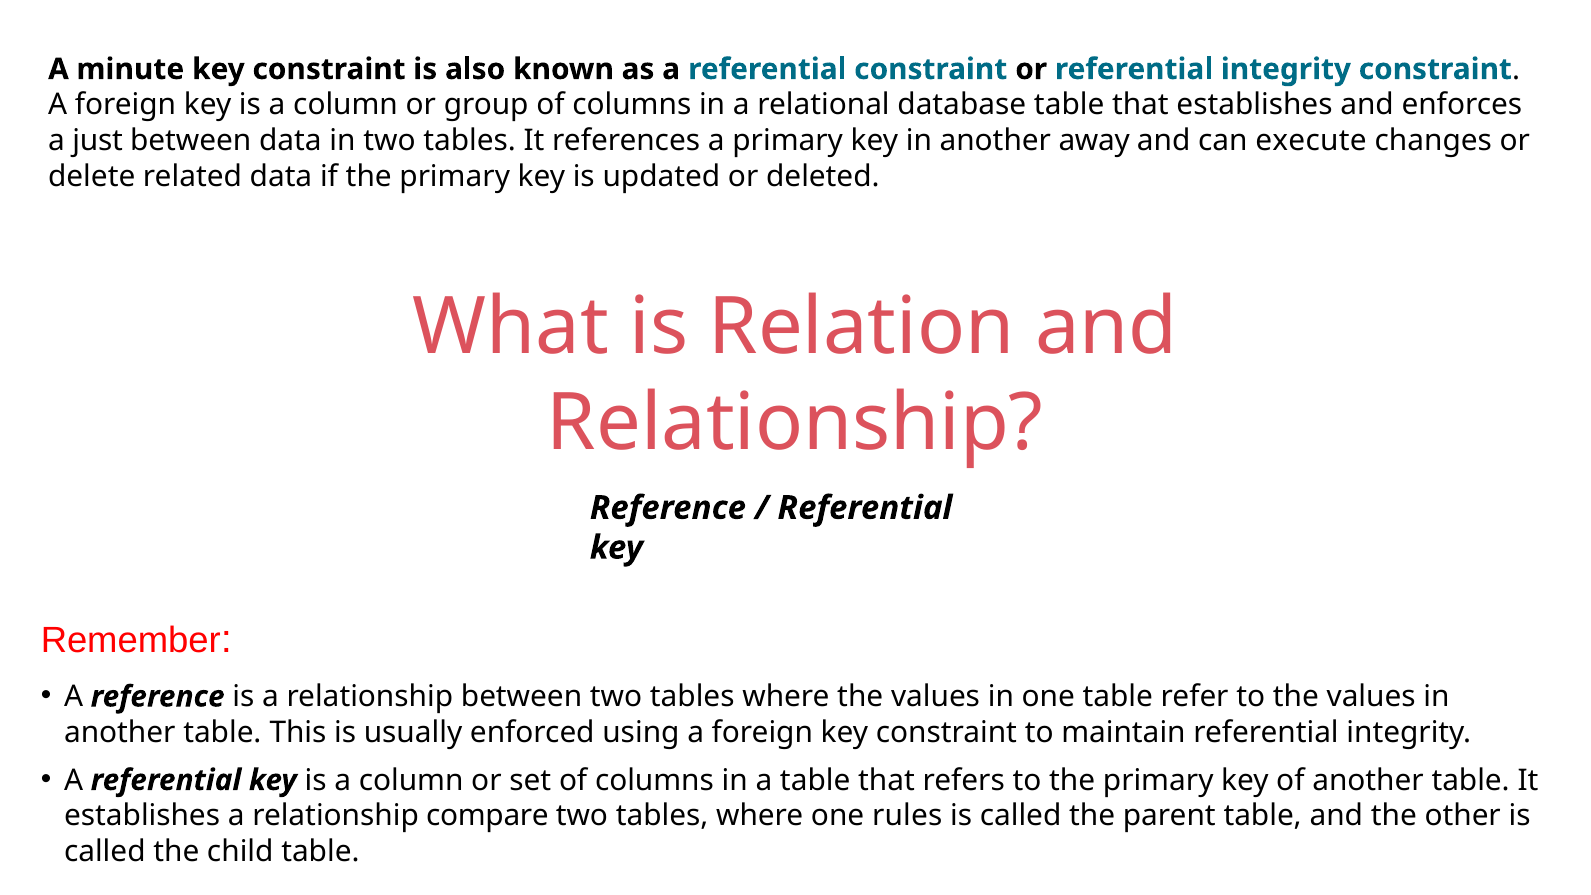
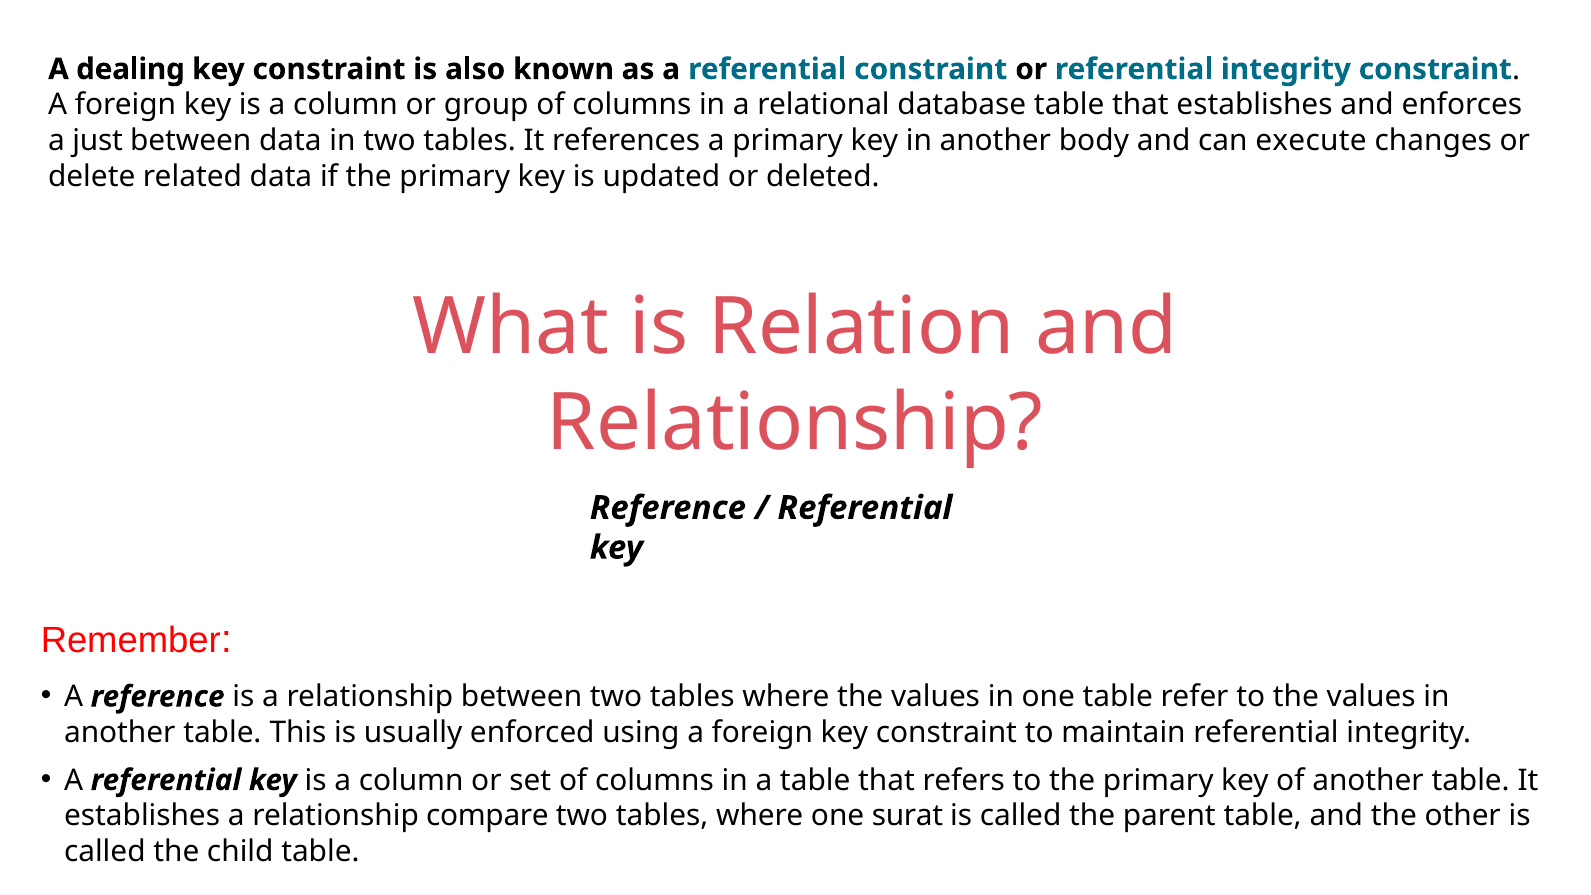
minute: minute -> dealing
away: away -> body
rules: rules -> surat
